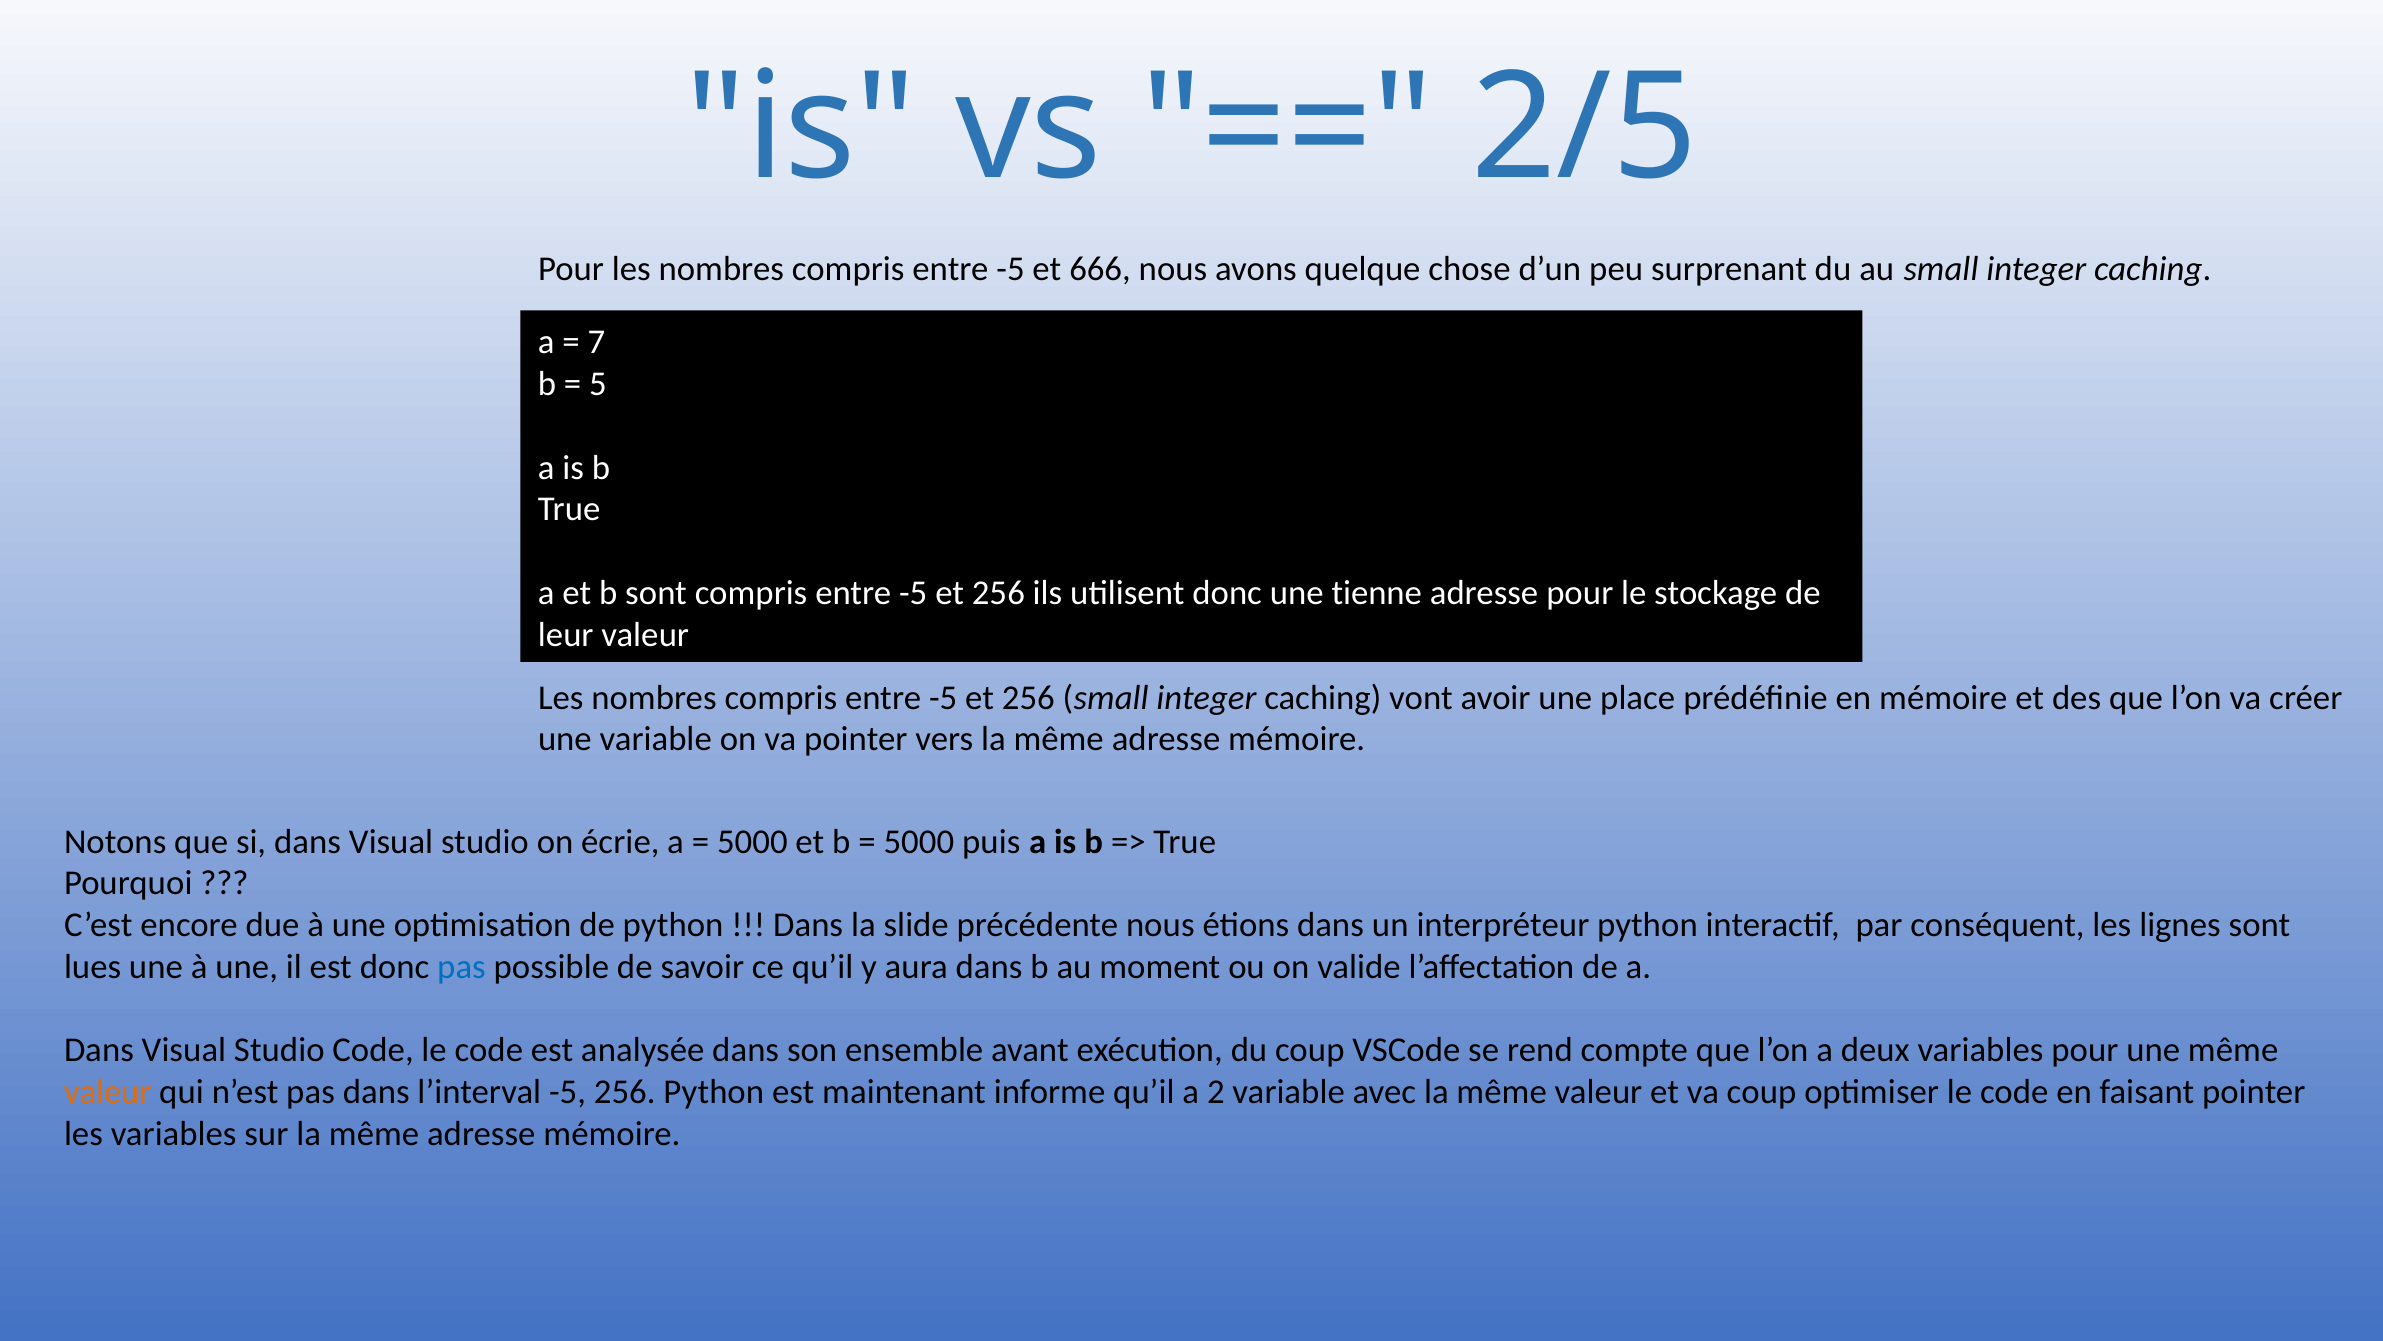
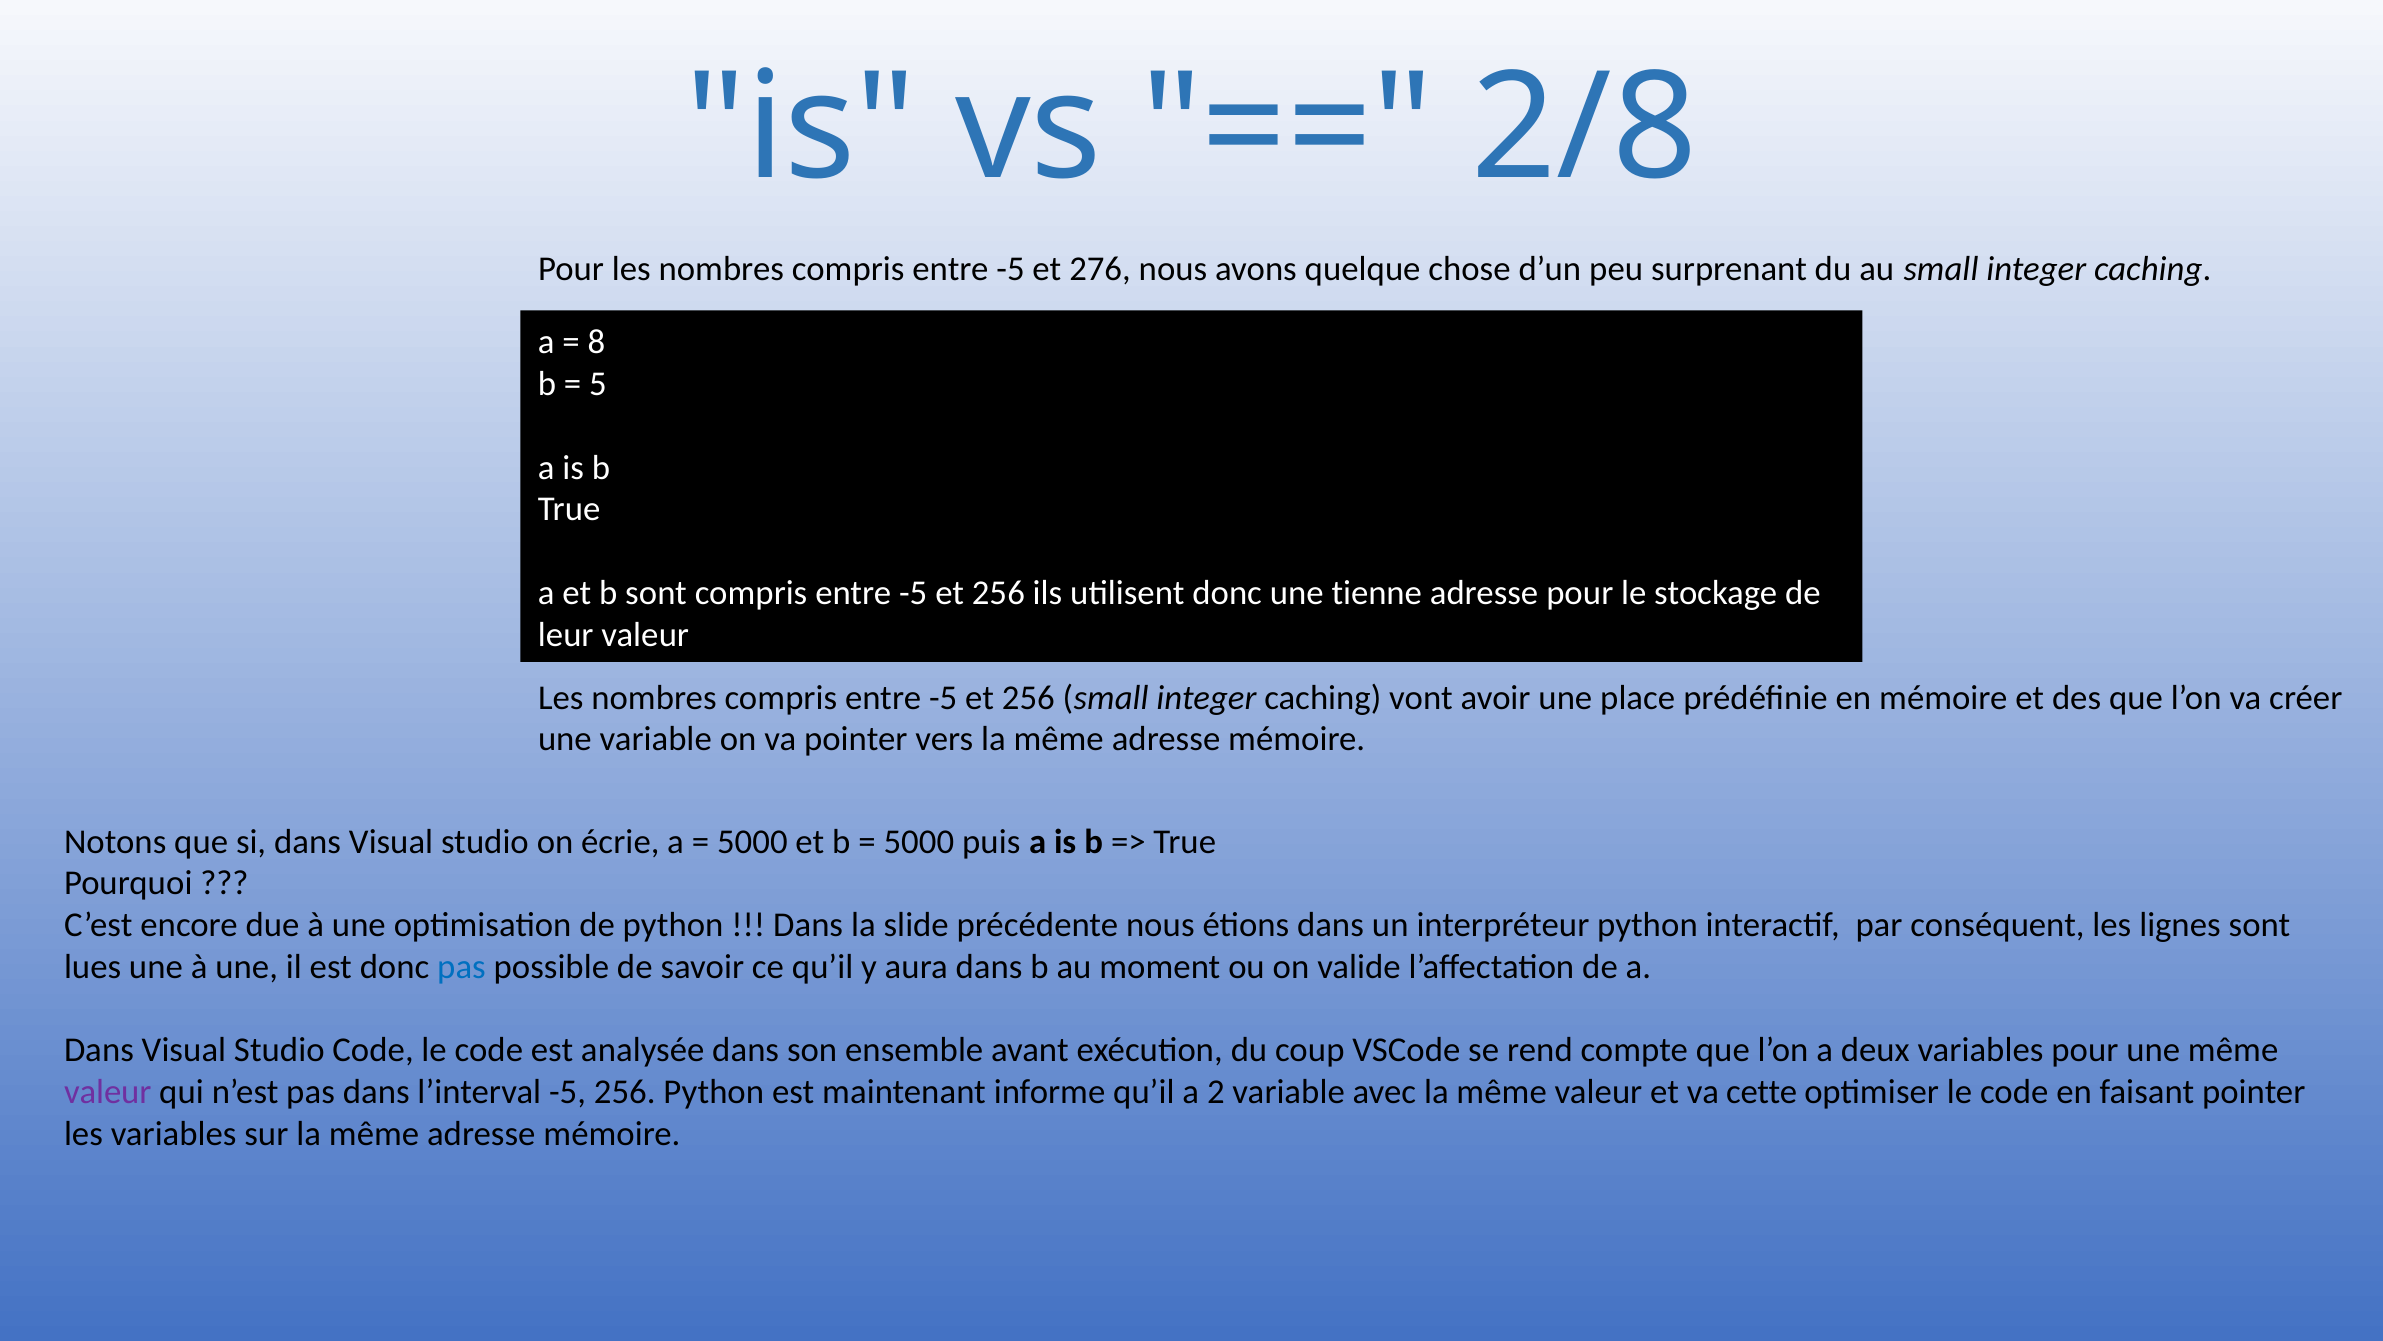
2/5: 2/5 -> 2/8
666: 666 -> 276
7: 7 -> 8
valeur at (108, 1092) colour: orange -> purple
va coup: coup -> cette
